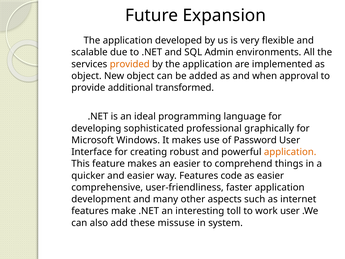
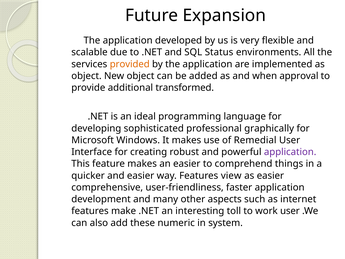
Admin: Admin -> Status
Password: Password -> Remedial
application at (290, 152) colour: orange -> purple
code: code -> view
missuse: missuse -> numeric
